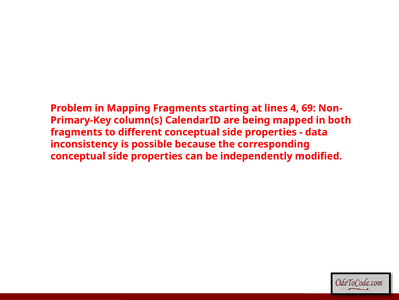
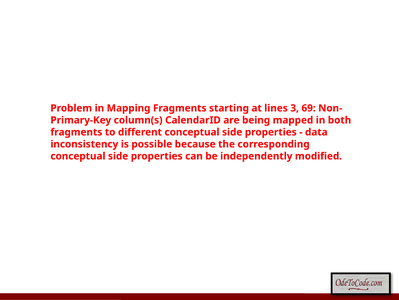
4: 4 -> 3
